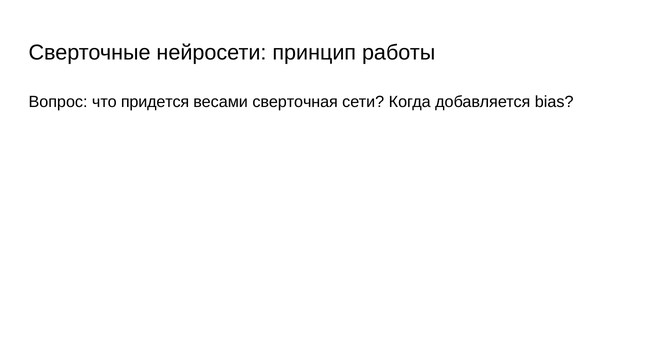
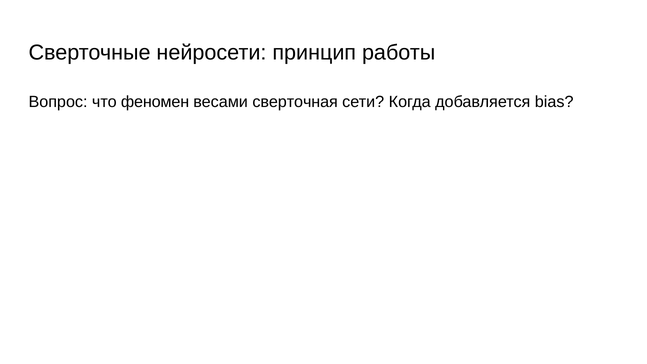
придется: придется -> феномен
